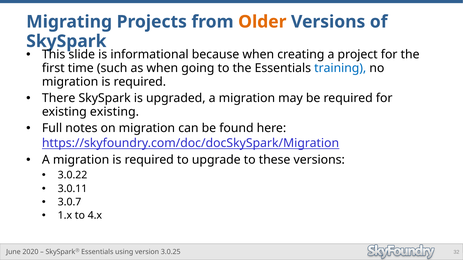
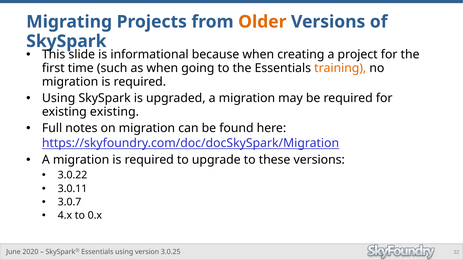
training colour: blue -> orange
There at (59, 98): There -> Using
1.x: 1.x -> 4.x
4.x: 4.x -> 0.x
